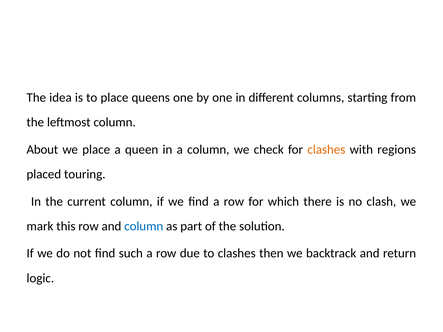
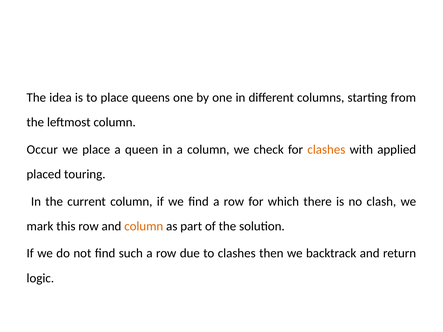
About: About -> Occur
regions: regions -> applied
column at (144, 226) colour: blue -> orange
